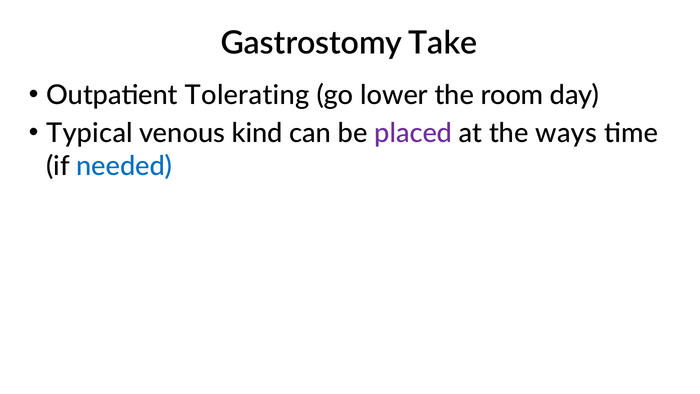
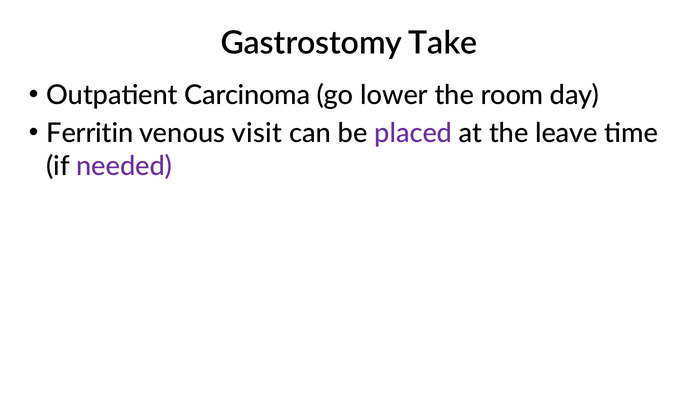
Tolerating: Tolerating -> Carcinoma
Typical: Typical -> Ferritin
kind: kind -> visit
ways: ways -> leave
needed colour: blue -> purple
